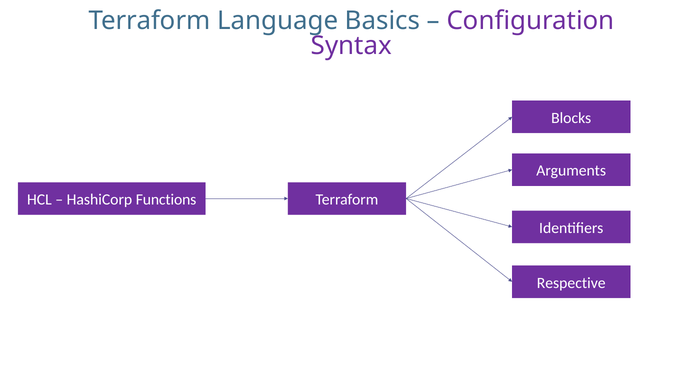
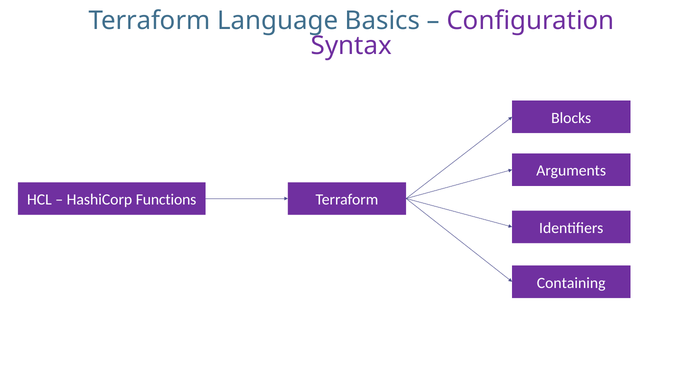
Respective: Respective -> Containing
